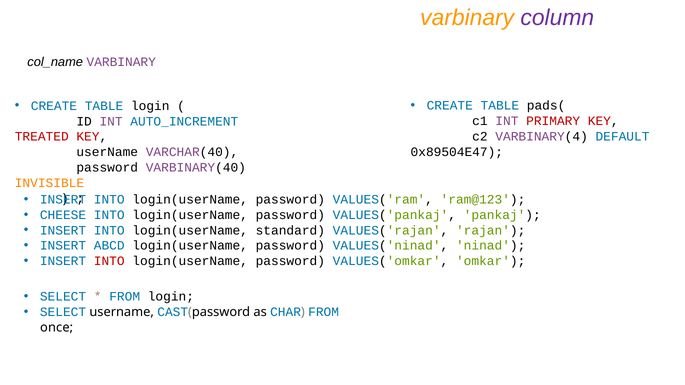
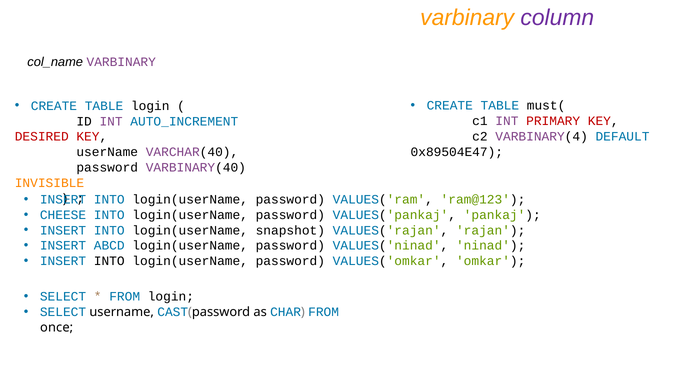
pads(: pads( -> must(
TREATED: TREATED -> DESIRED
standard: standard -> snapshot
INTO at (109, 261) colour: red -> black
